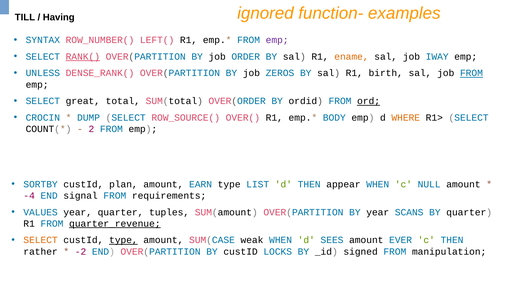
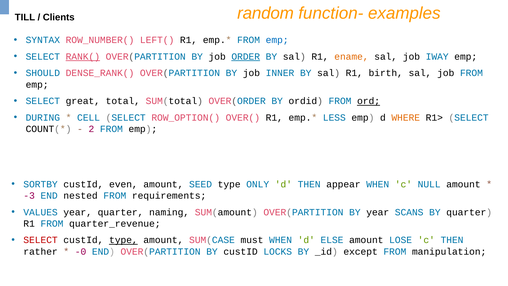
ignored: ignored -> random
Having: Having -> Clients
emp at (277, 40) colour: purple -> blue
ORDER underline: none -> present
UNLESS: UNLESS -> SHOULD
ZEROS: ZEROS -> INNER
FROM at (471, 73) underline: present -> none
CROCIN: CROCIN -> DURING
DUMP: DUMP -> CELL
ROW_SOURCE(: ROW_SOURCE( -> ROW_OPTION(
BODY: BODY -> LESS
plan: plan -> even
EARN: EARN -> SEED
LIST: LIST -> ONLY
-4: -4 -> -3
signal: signal -> nested
tuples: tuples -> naming
quarter_revenue underline: present -> none
SELECT at (41, 240) colour: orange -> red
weak: weak -> must
SEES: SEES -> ELSE
EVER: EVER -> LOSE
-2: -2 -> -0
signed: signed -> except
